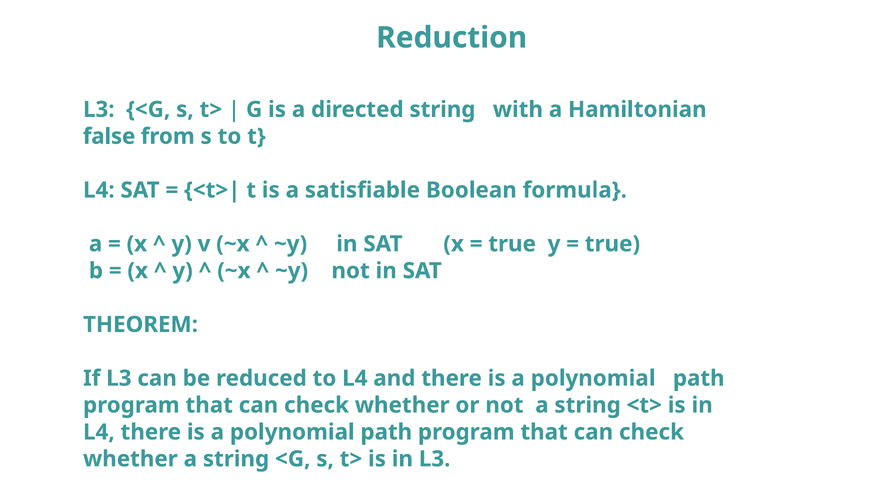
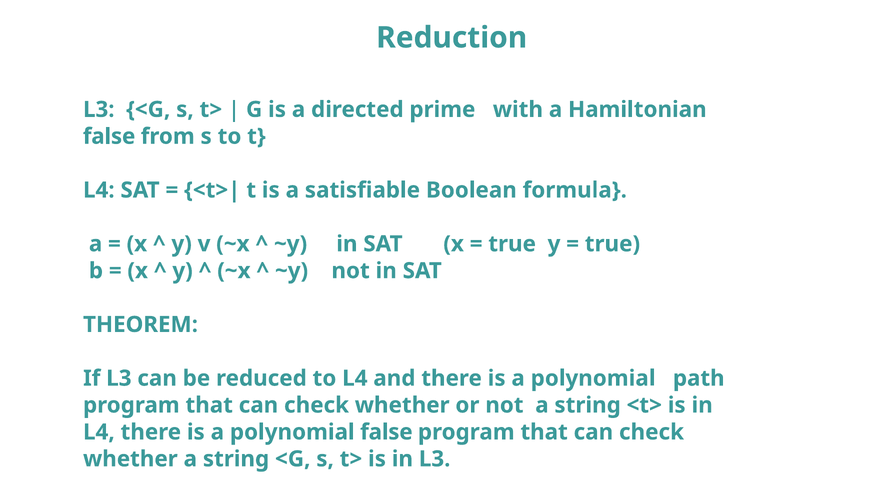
directed string: string -> prime
path at (386, 432): path -> false
